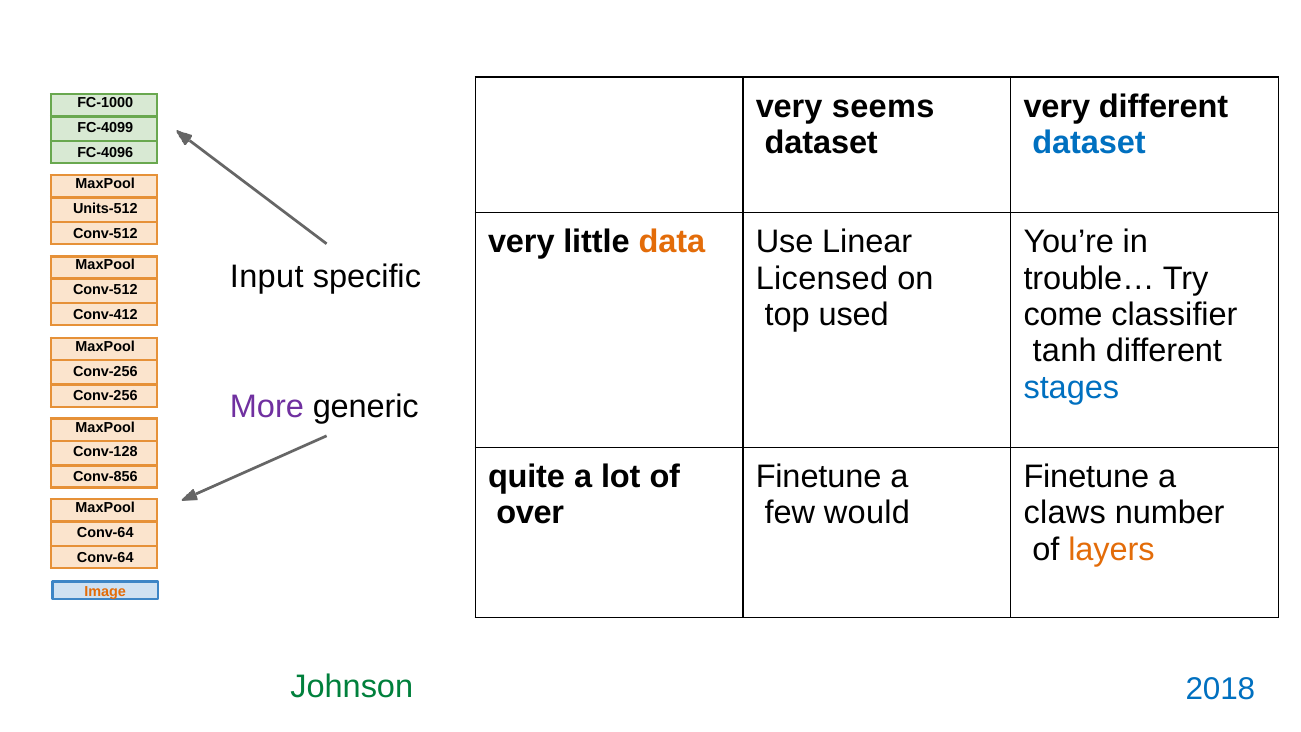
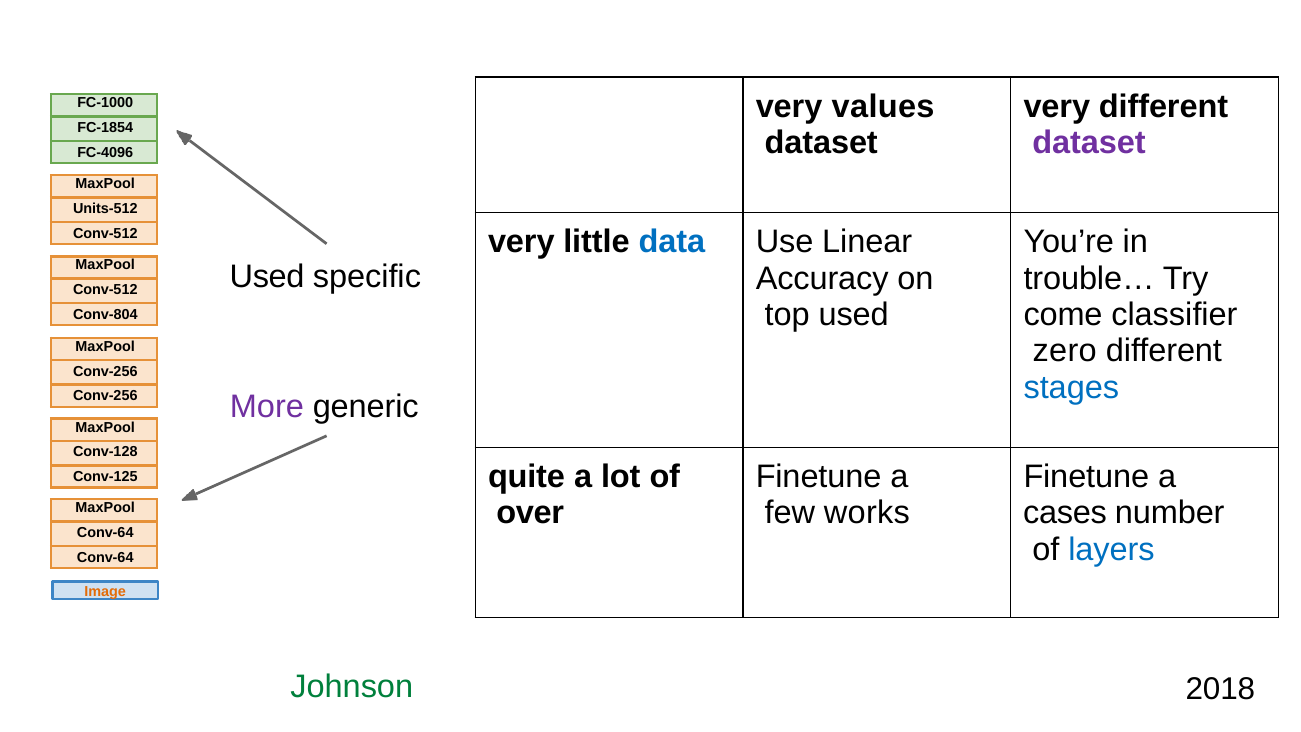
seems: seems -> values
FC-4099: FC-4099 -> FC-1854
dataset at (1089, 143) colour: blue -> purple
data colour: orange -> blue
Input at (267, 277): Input -> Used
Licensed: Licensed -> Accuracy
Conv-412: Conv-412 -> Conv-804
tanh: tanh -> zero
Conv-856: Conv-856 -> Conv-125
would: would -> works
claws: claws -> cases
layers colour: orange -> blue
2018 colour: blue -> black
